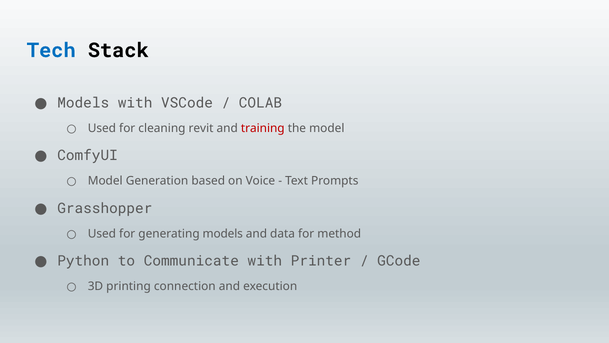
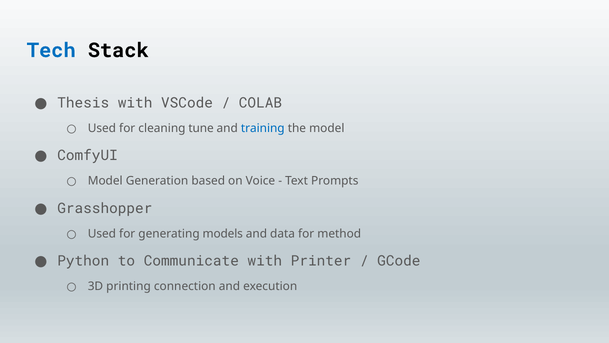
Models at (83, 103): Models -> Thesis
revit: revit -> tune
training colour: red -> blue
